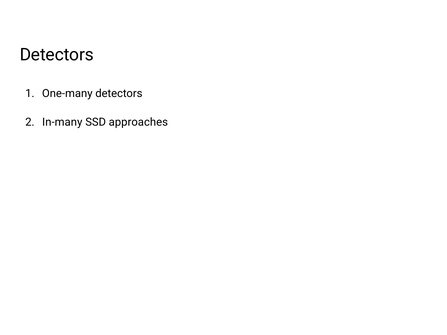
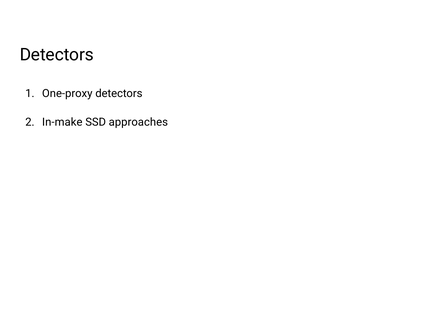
One-many: One-many -> One-proxy
In-many: In-many -> In-make
